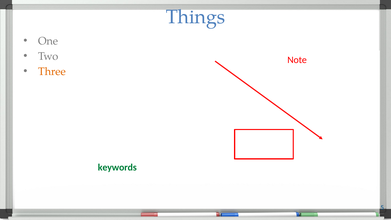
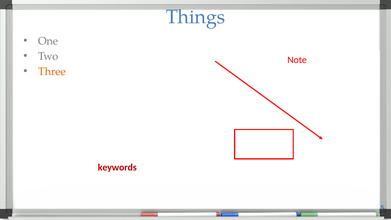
keywords colour: green -> red
